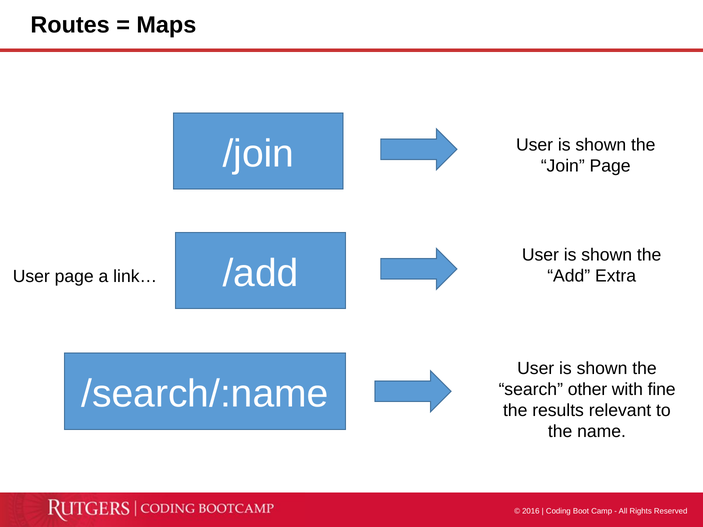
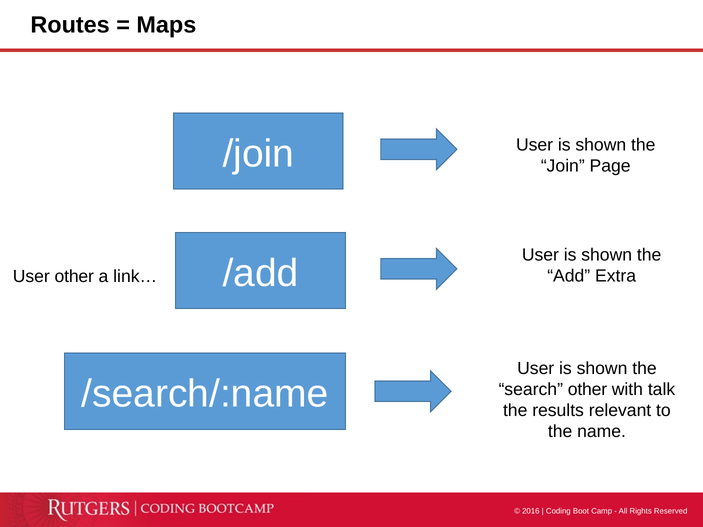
User page: page -> other
fine: fine -> talk
